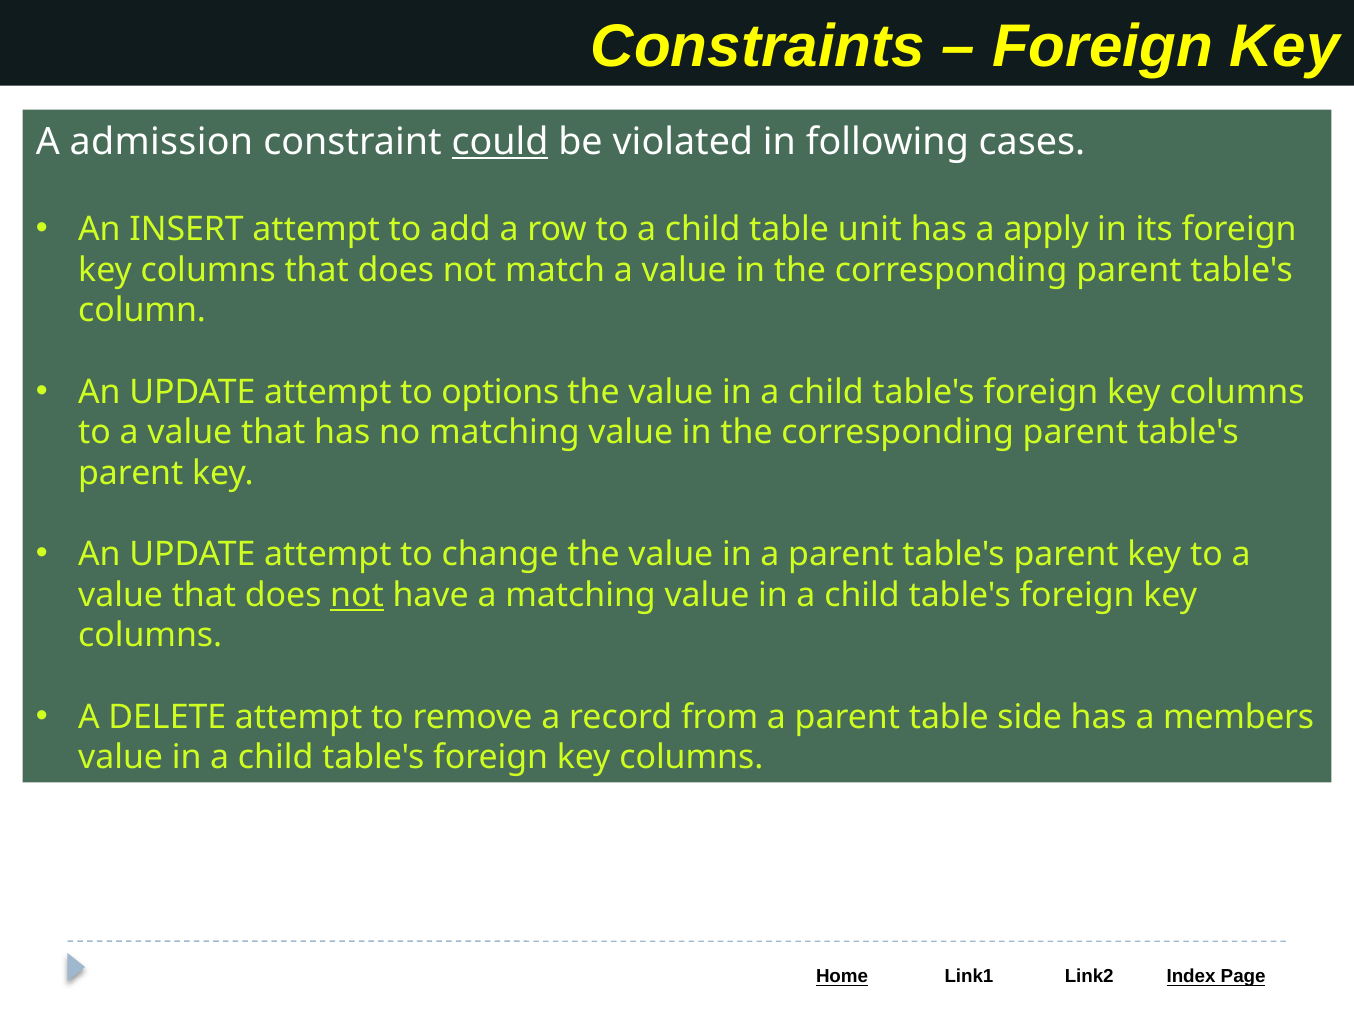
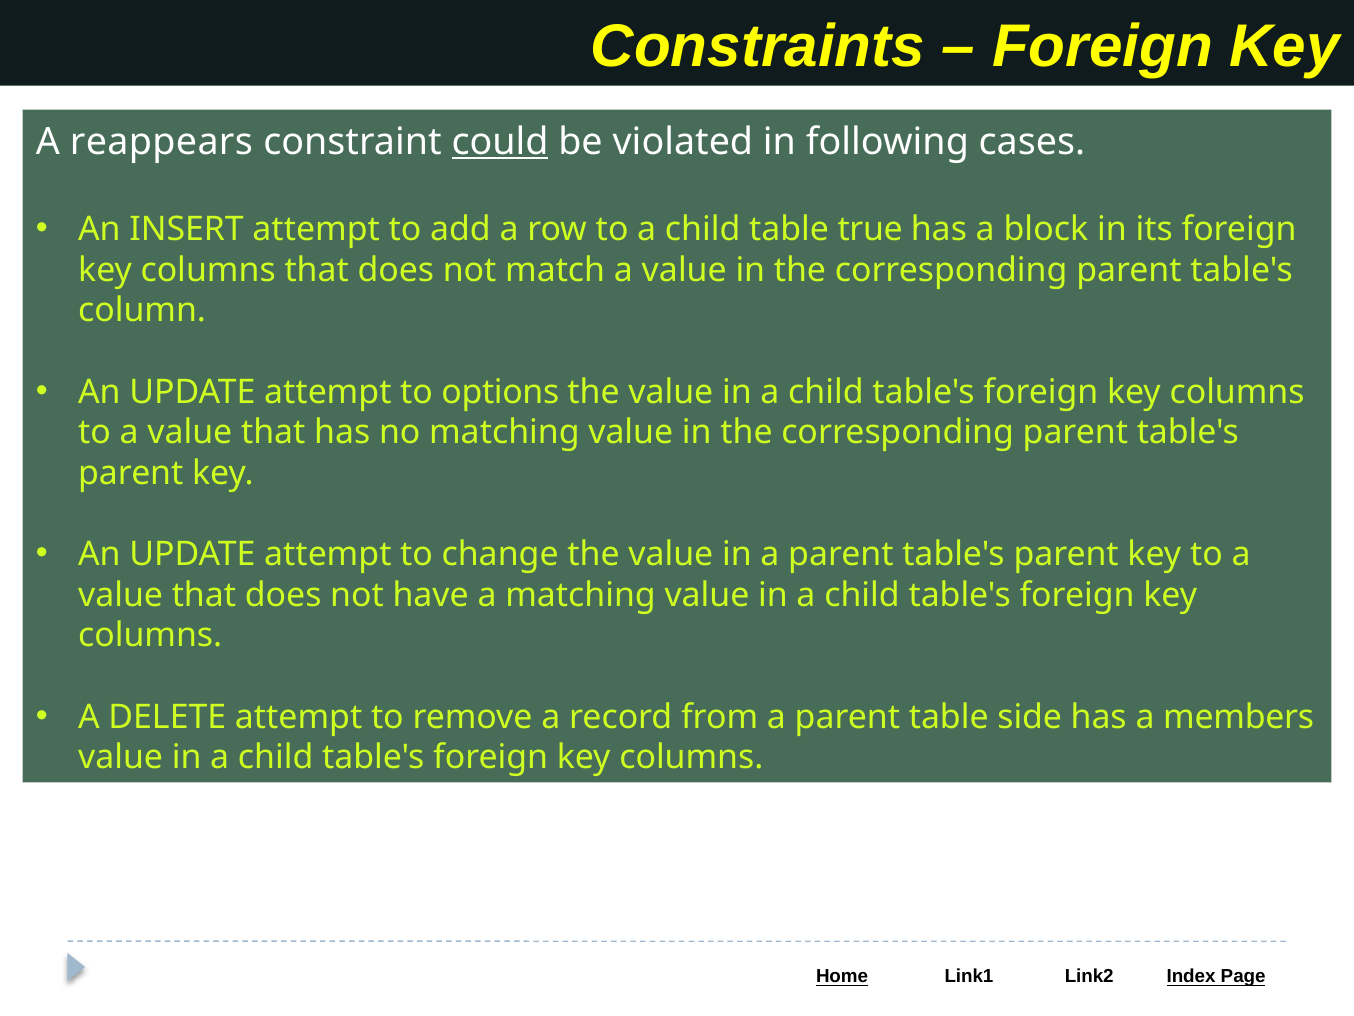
admission: admission -> reappears
unit: unit -> true
apply: apply -> block
not at (357, 595) underline: present -> none
